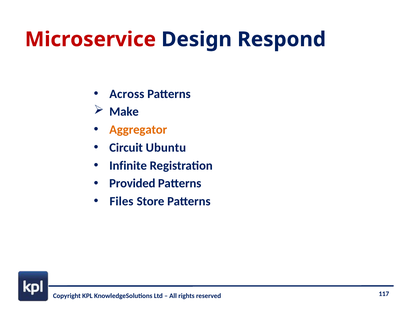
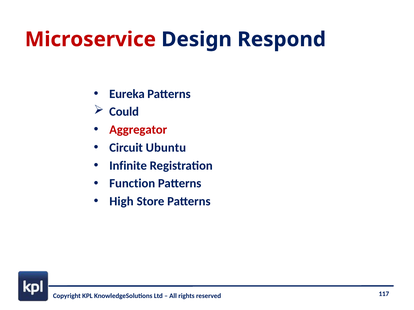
Across: Across -> Eureka
Make: Make -> Could
Aggregator colour: orange -> red
Provided: Provided -> Function
Files: Files -> High
